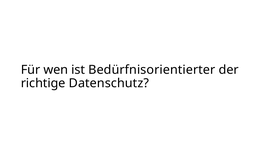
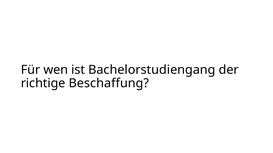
Bedürfnisorientierter: Bedürfnisorientierter -> Bachelorstudiengang
Datenschutz: Datenschutz -> Beschaffung
